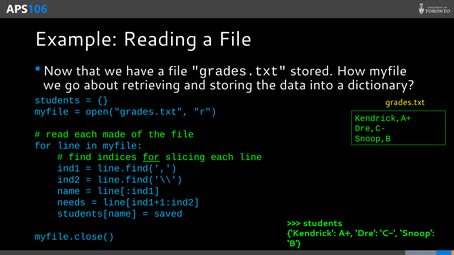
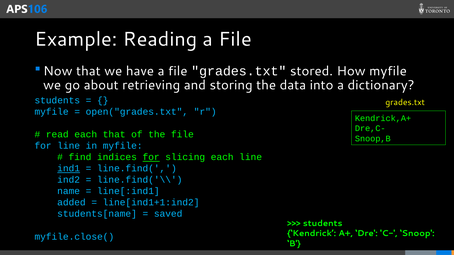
each made: made -> that
ind1 underline: none -> present
needs: needs -> added
